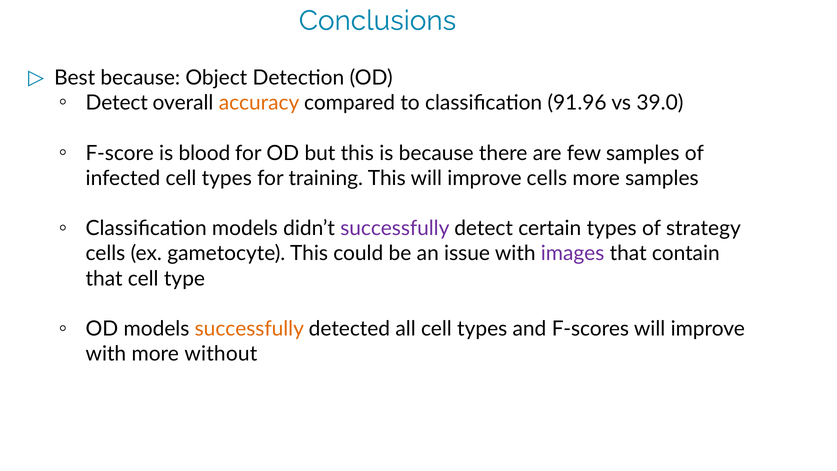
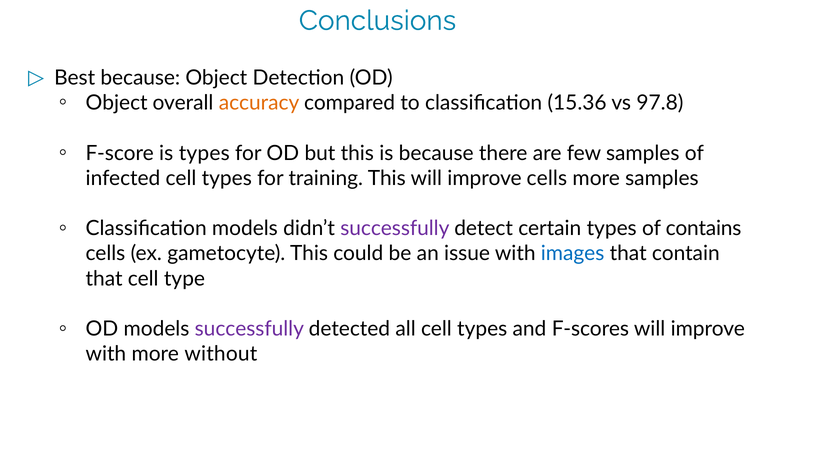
Detect at (117, 103): Detect -> Object
91.96: 91.96 -> 15.36
39.0: 39.0 -> 97.8
is blood: blood -> types
strategy: strategy -> contains
images colour: purple -> blue
successfully at (249, 329) colour: orange -> purple
